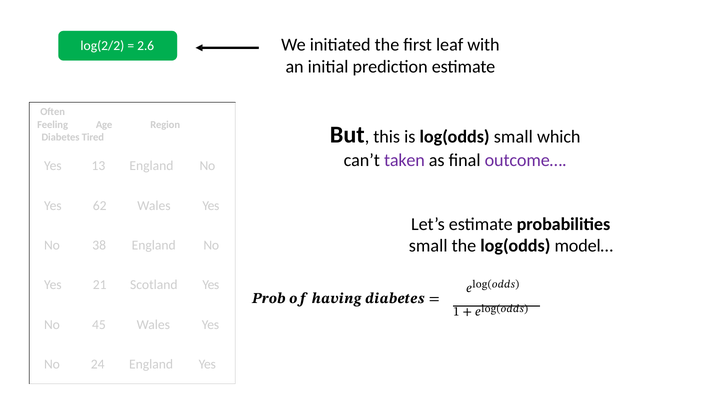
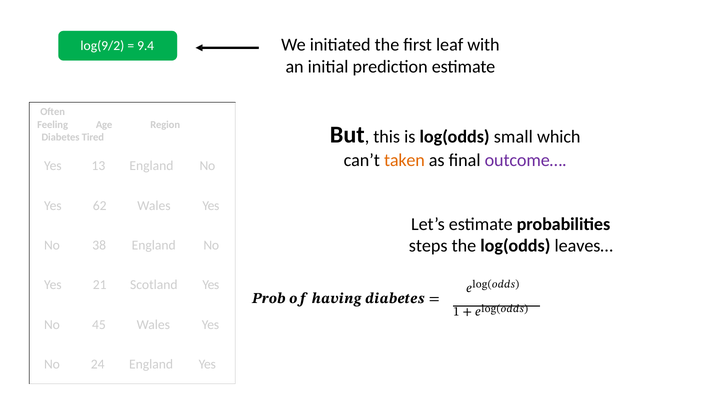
log(2/2: log(2/2 -> log(9/2
2.6: 2.6 -> 9.4
taken colour: purple -> orange
small at (428, 246): small -> steps
model…: model… -> leaves…
